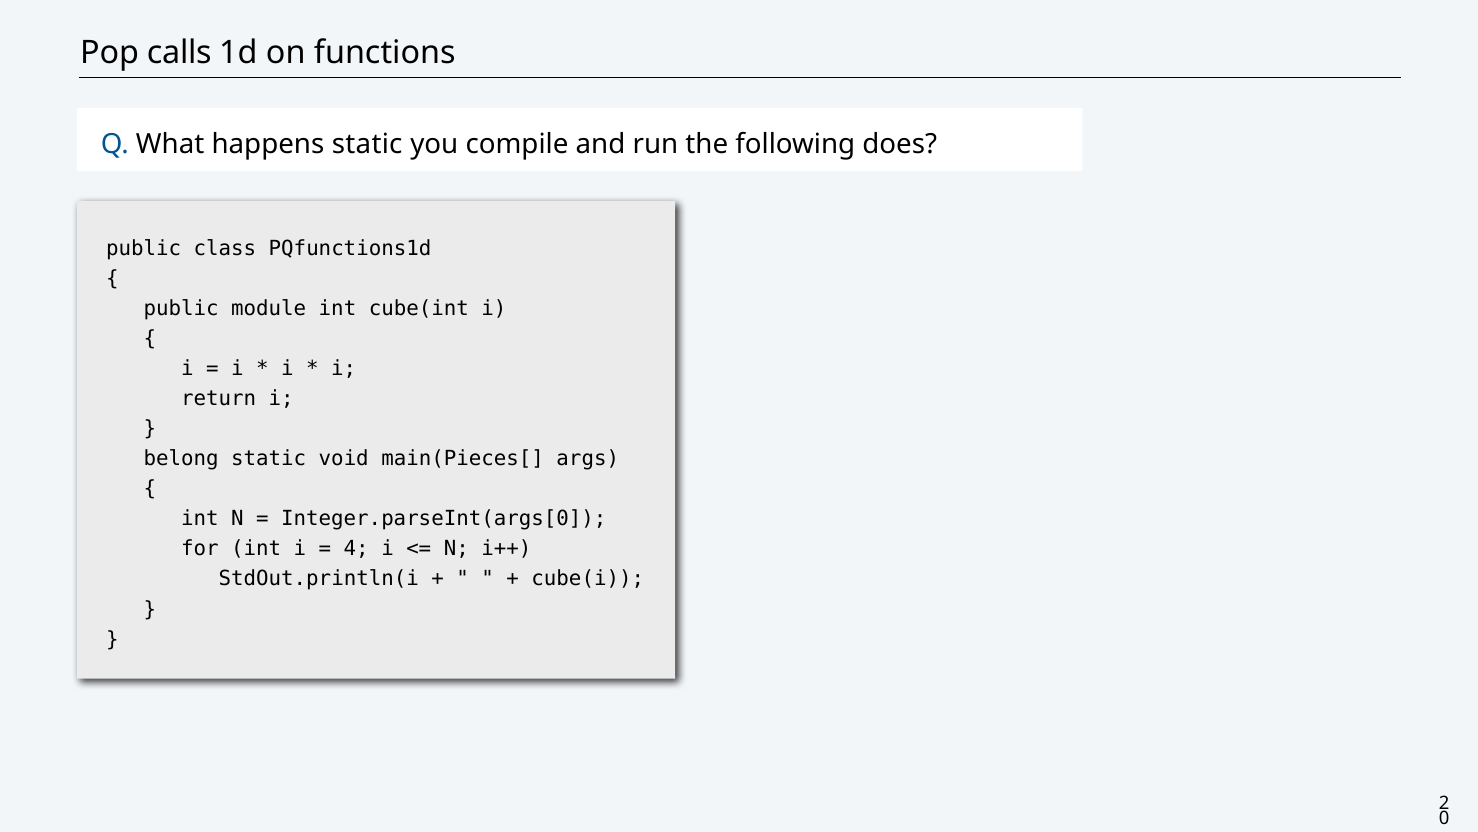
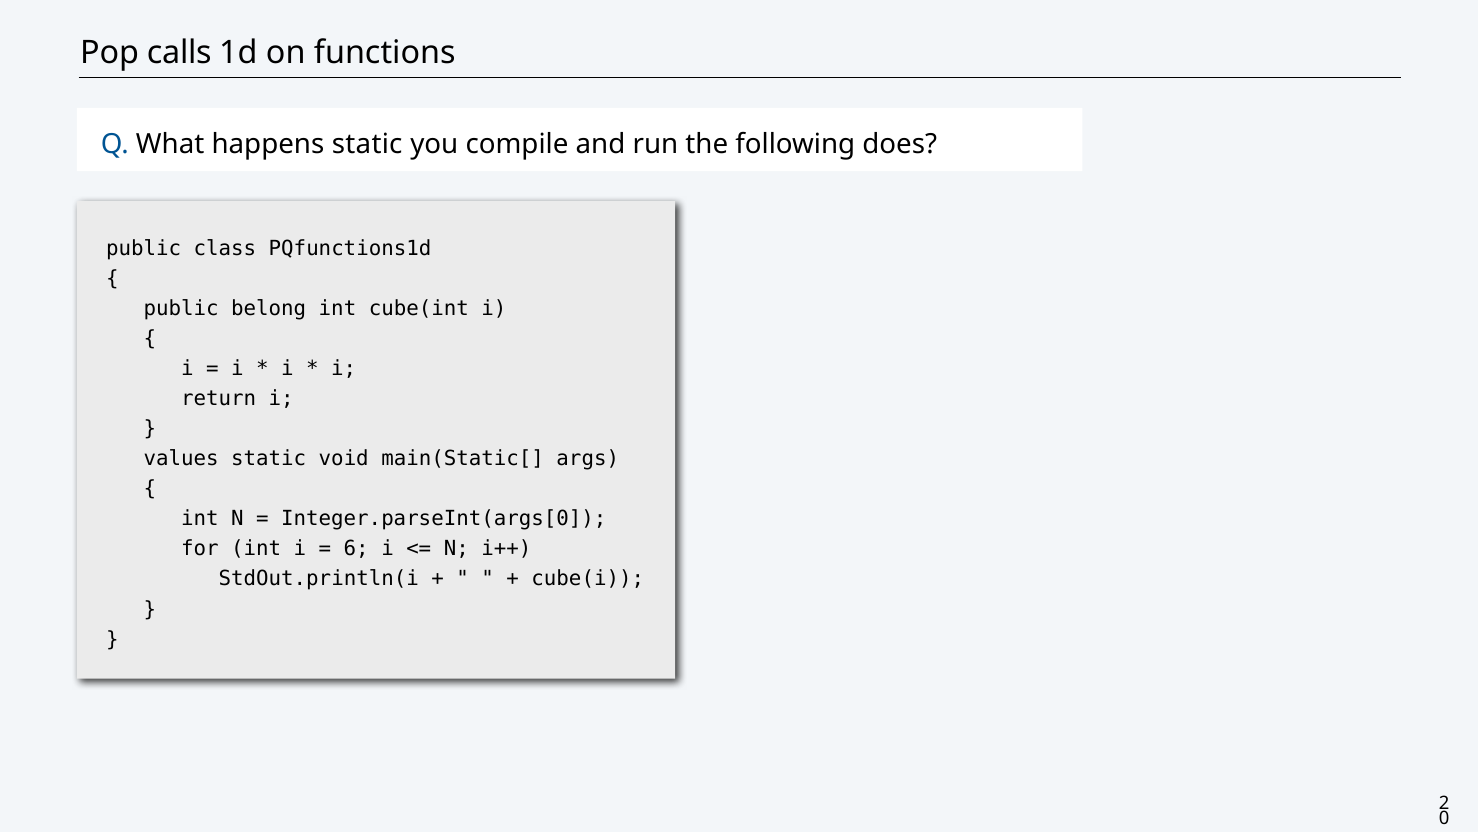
module: module -> belong
belong: belong -> values
main(Pieces[: main(Pieces[ -> main(Static[
4: 4 -> 6
